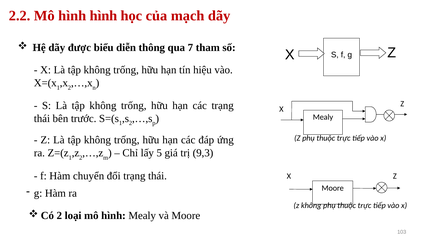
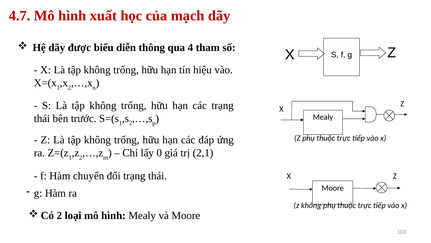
2.2: 2.2 -> 4.7
hình hình: hình -> xuất
7: 7 -> 4
5: 5 -> 0
9,3: 9,3 -> 2,1
